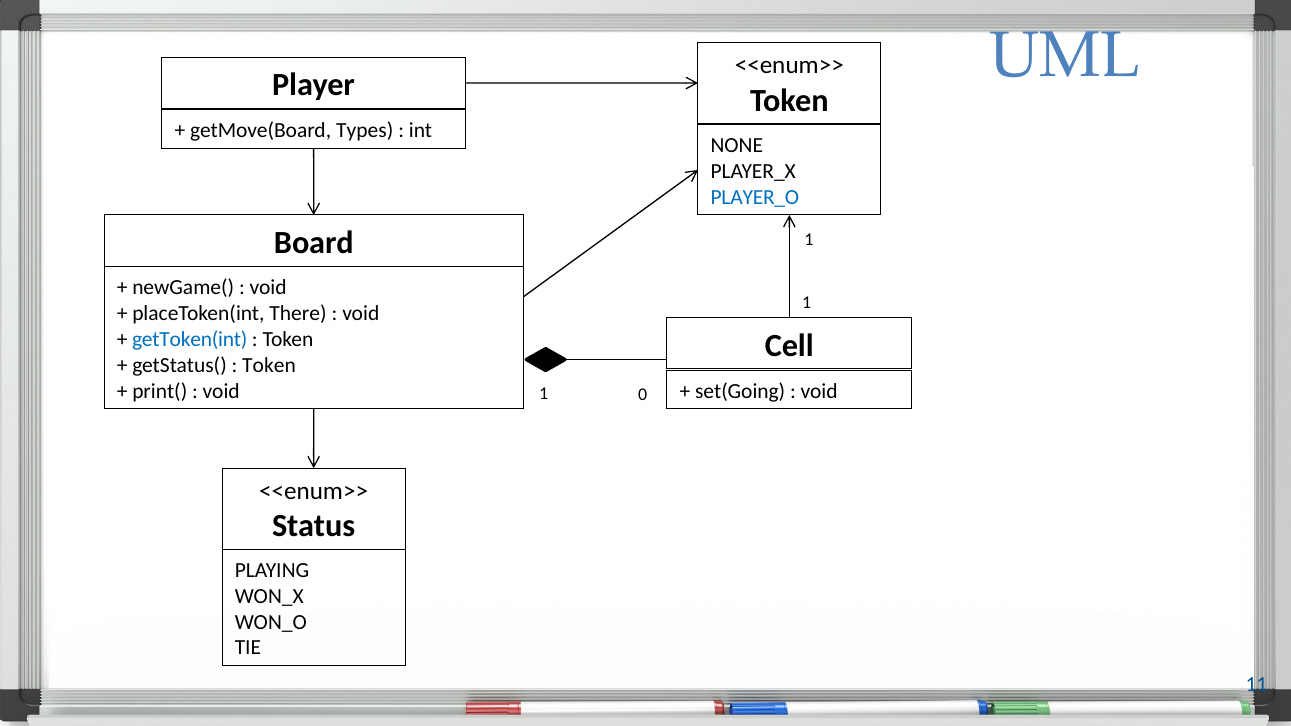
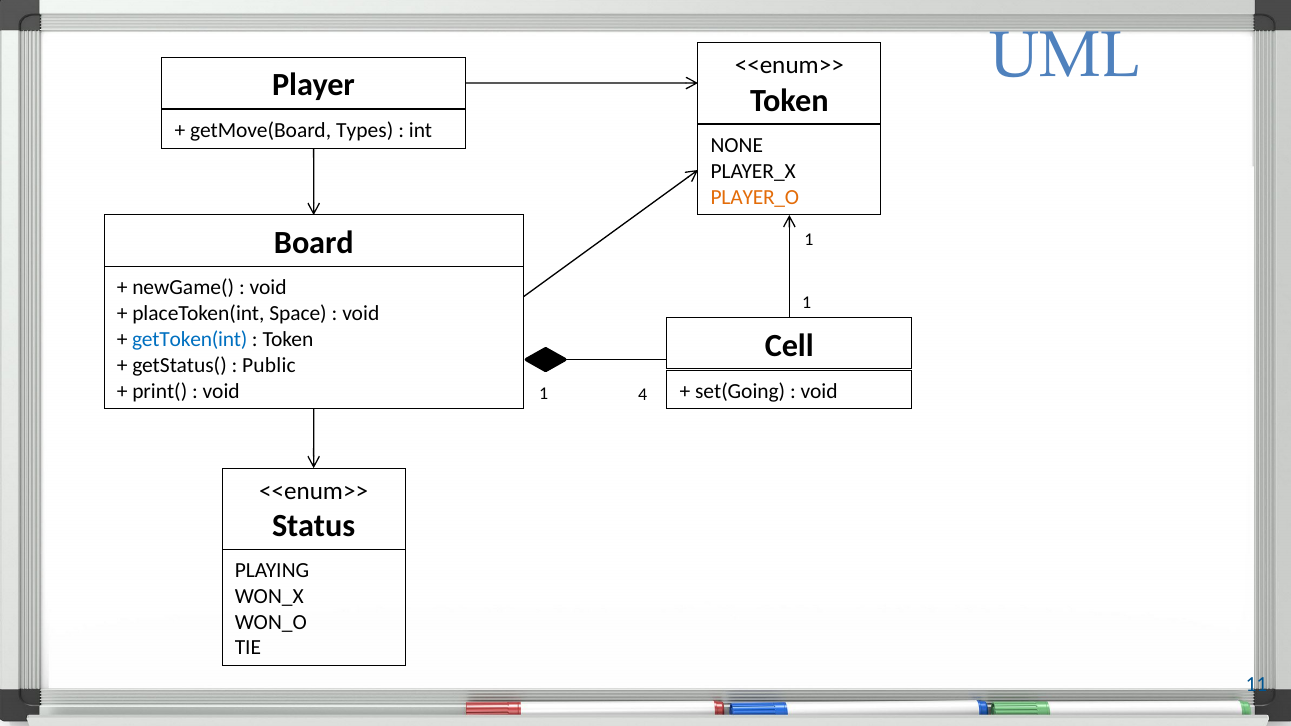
PLAYER_O colour: blue -> orange
There: There -> Space
Token at (269, 365): Token -> Public
0: 0 -> 4
